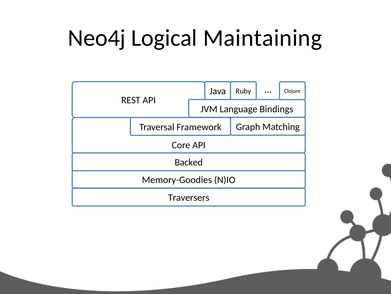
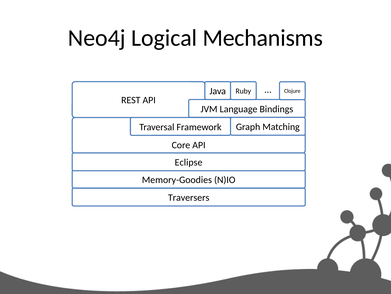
Maintaining: Maintaining -> Mechanisms
Backed: Backed -> Eclipse
